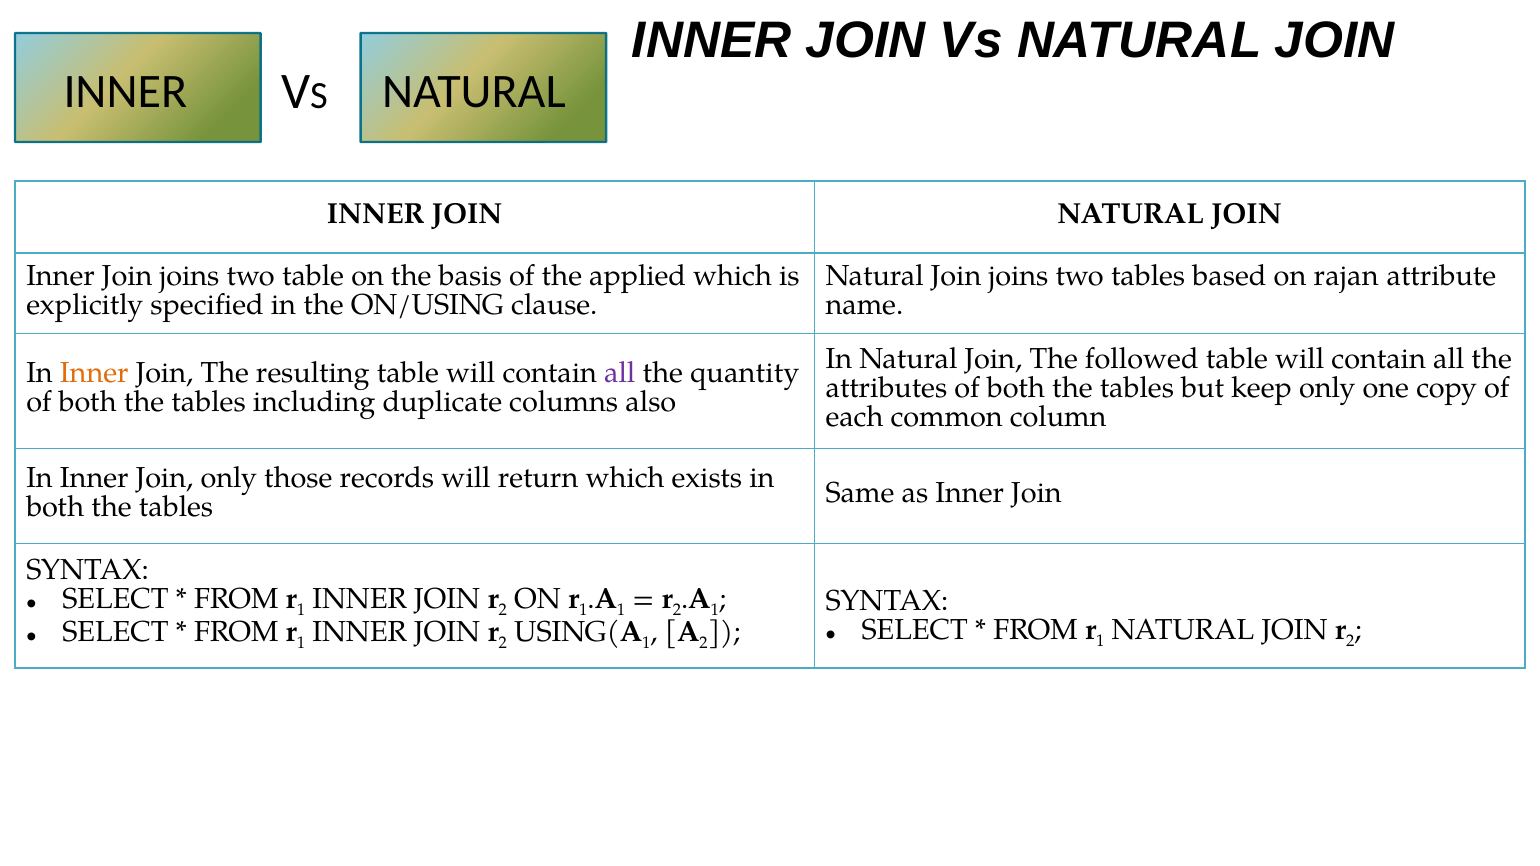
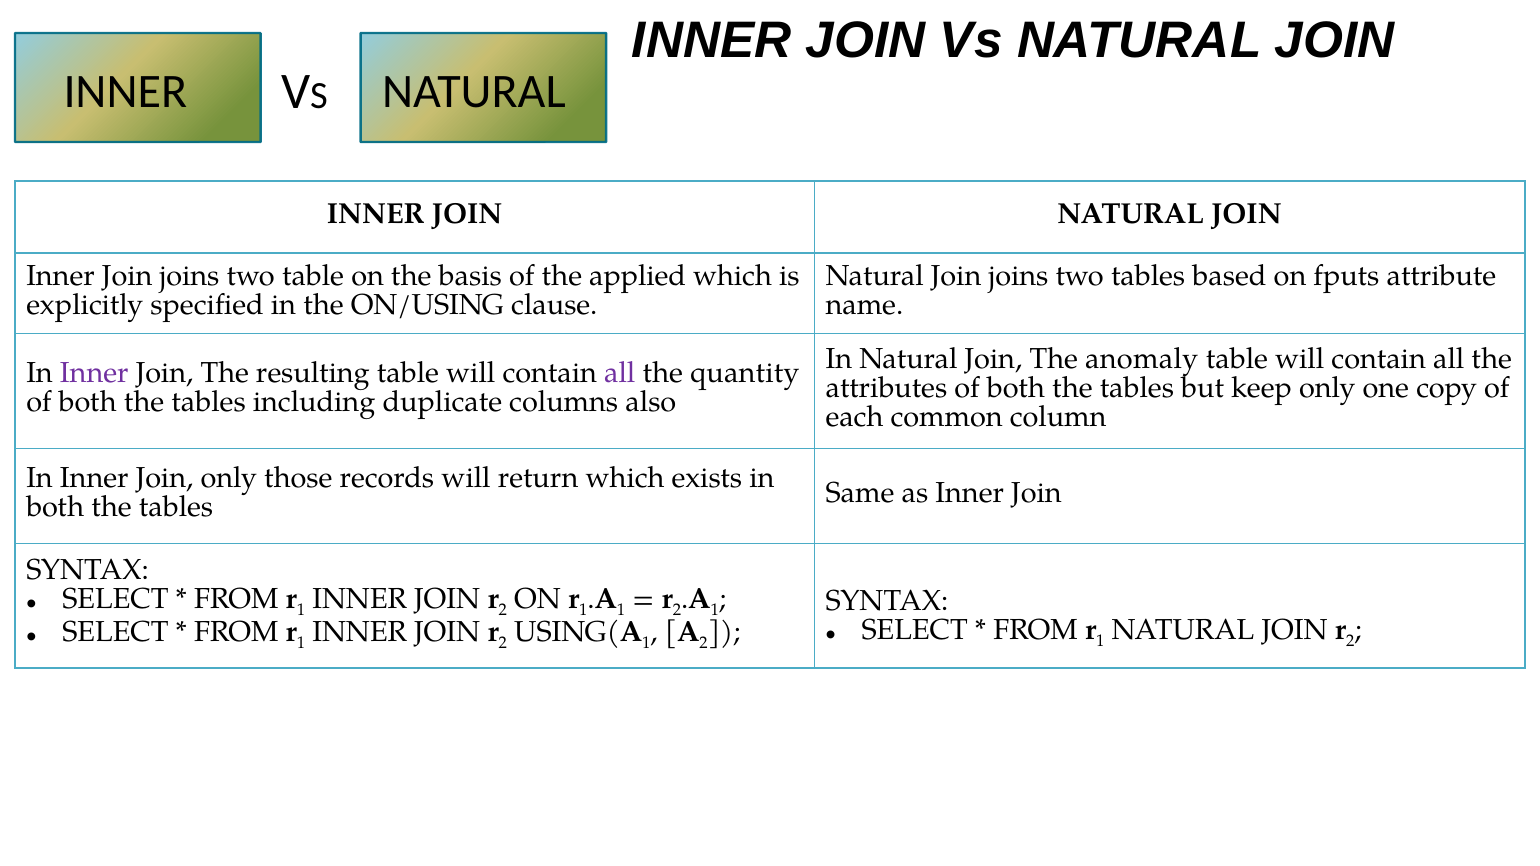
rajan: rajan -> fputs
followed: followed -> anomaly
Inner at (94, 373) colour: orange -> purple
